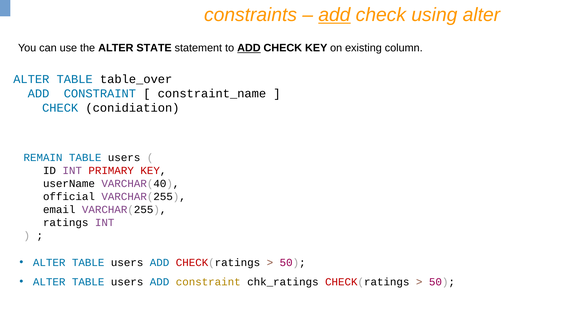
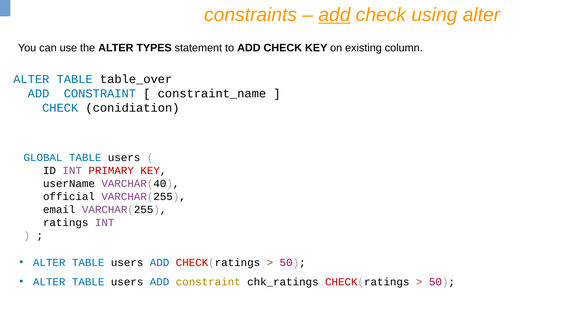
STATE: STATE -> TYPES
ADD at (249, 48) underline: present -> none
REMAIN: REMAIN -> GLOBAL
